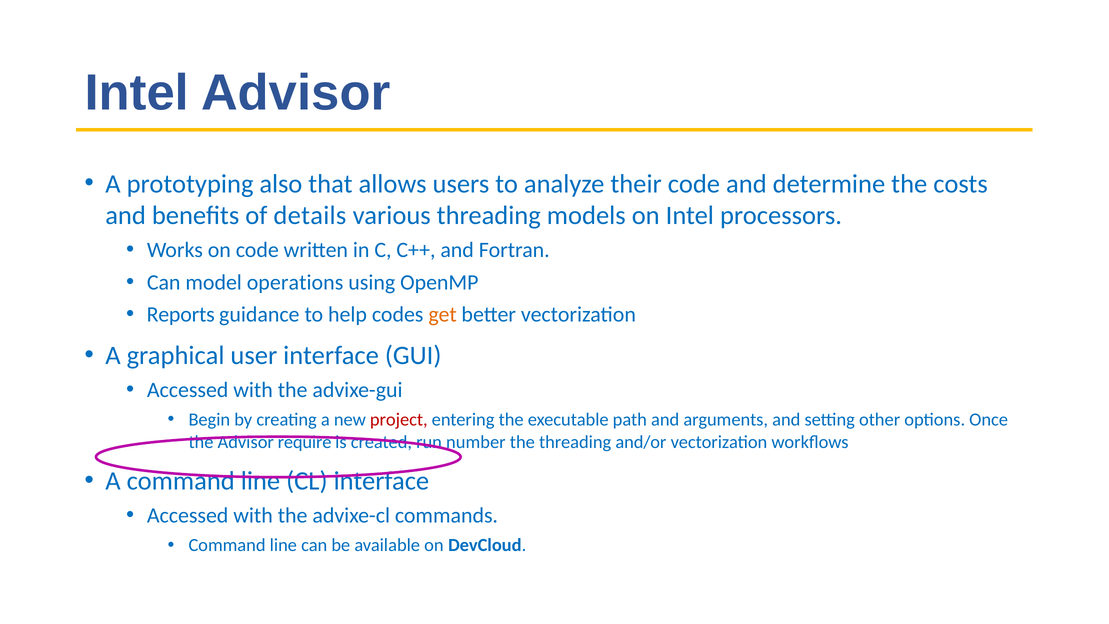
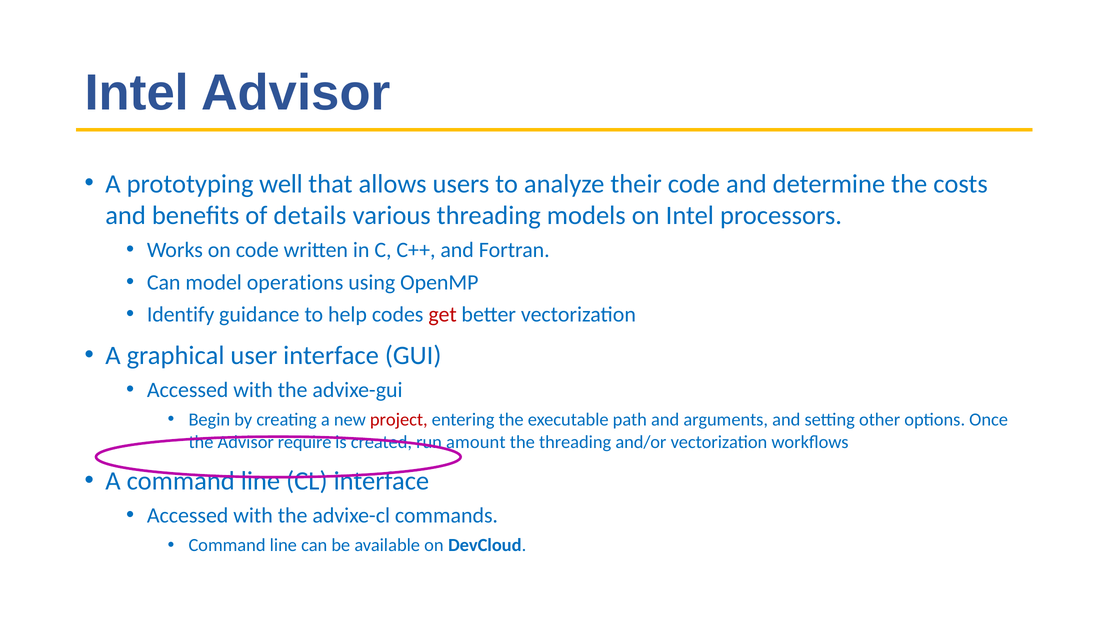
also: also -> well
Reports: Reports -> Identify
get colour: orange -> red
number: number -> amount
